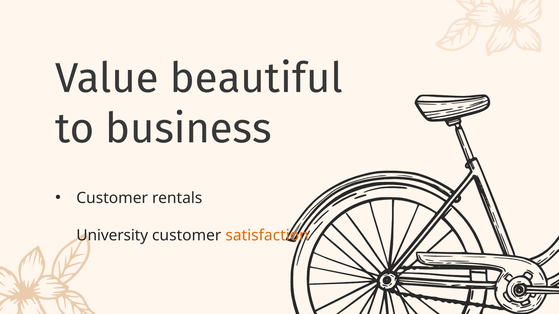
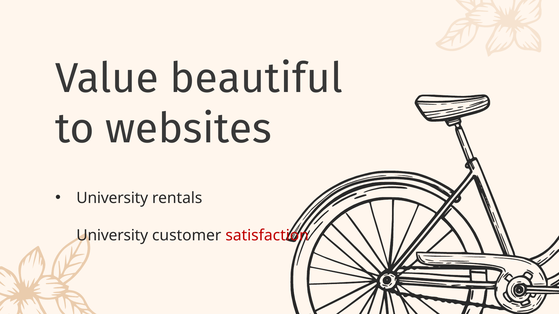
business: business -> websites
Customer at (112, 198): Customer -> University
satisfaction colour: orange -> red
